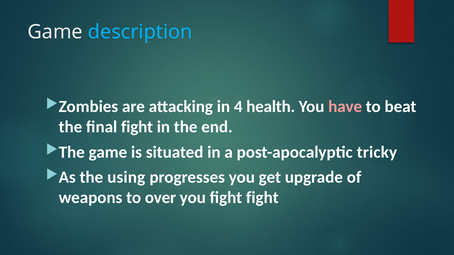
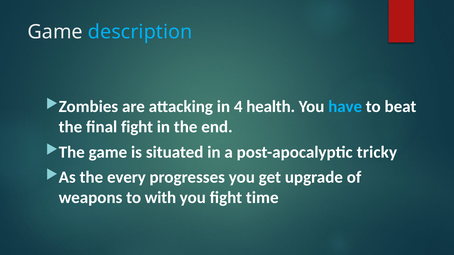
have colour: pink -> light blue
using: using -> every
over: over -> with
fight fight: fight -> time
